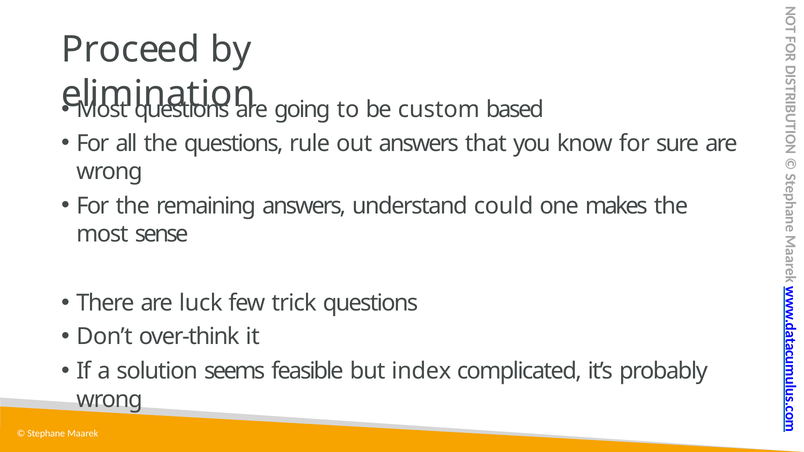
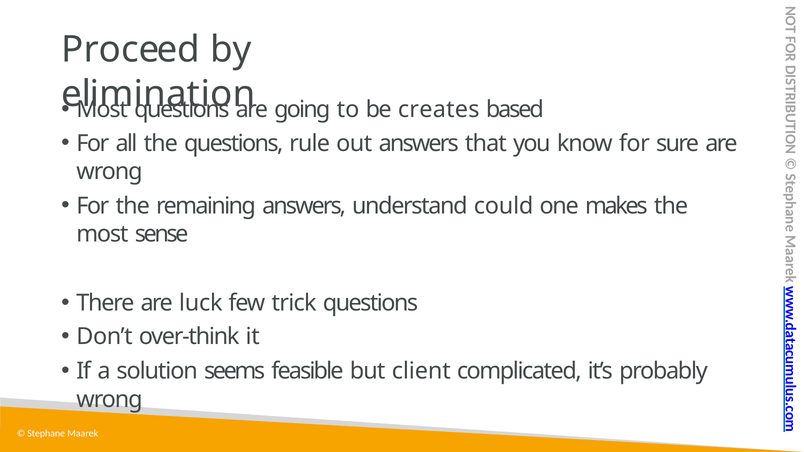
custom: custom -> creates
index: index -> client
